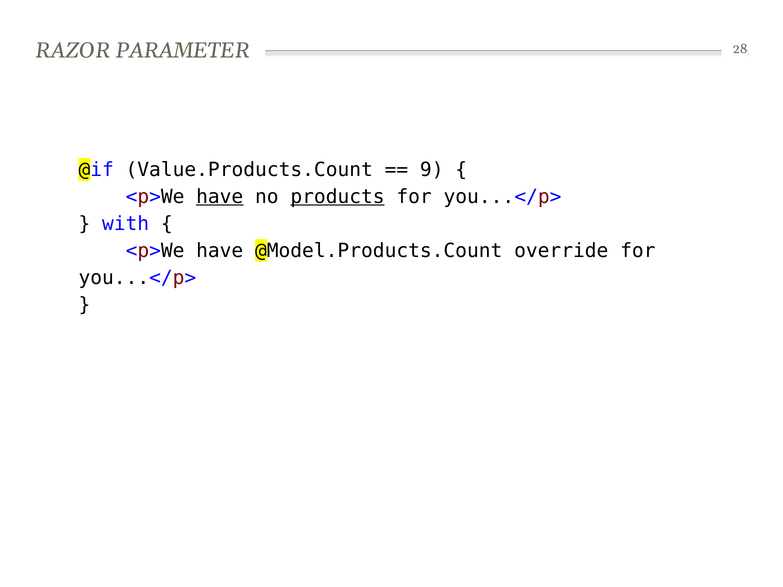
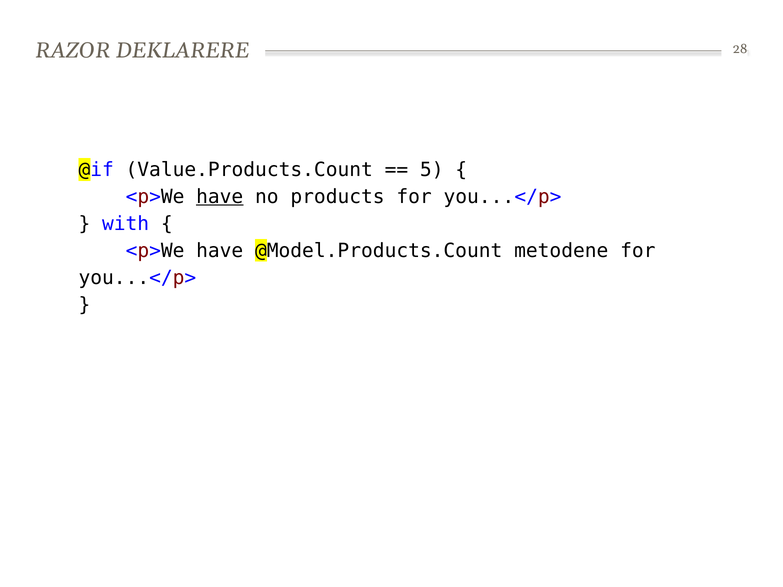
PARAMETER: PARAMETER -> DEKLARERE
9: 9 -> 5
products underline: present -> none
override: override -> metodene
